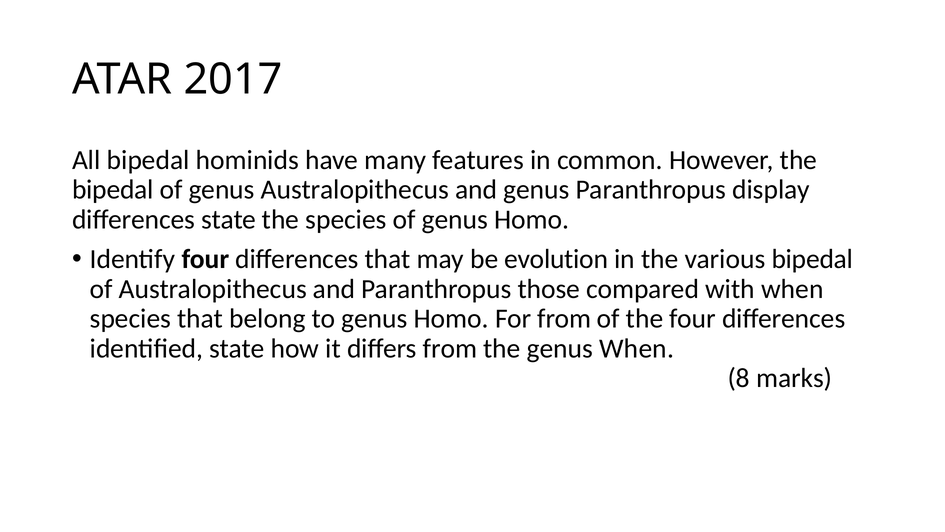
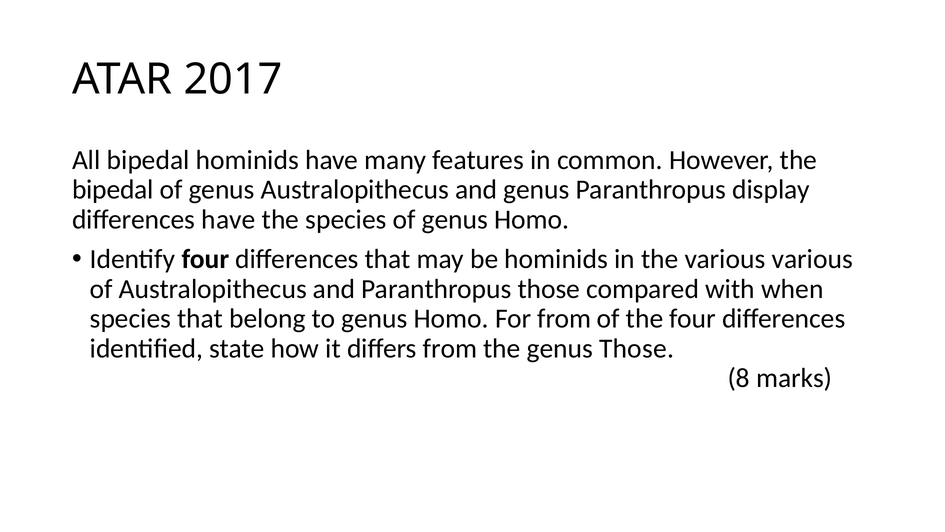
differences state: state -> have
be evolution: evolution -> hominids
various bipedal: bipedal -> various
genus When: When -> Those
